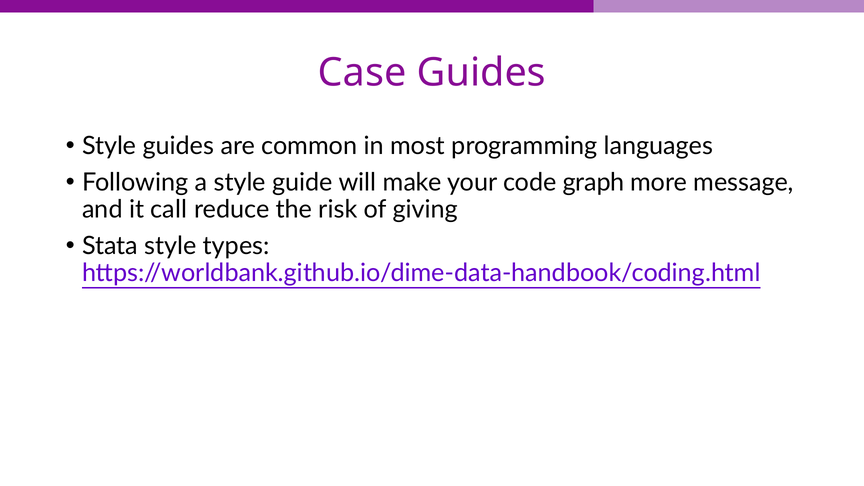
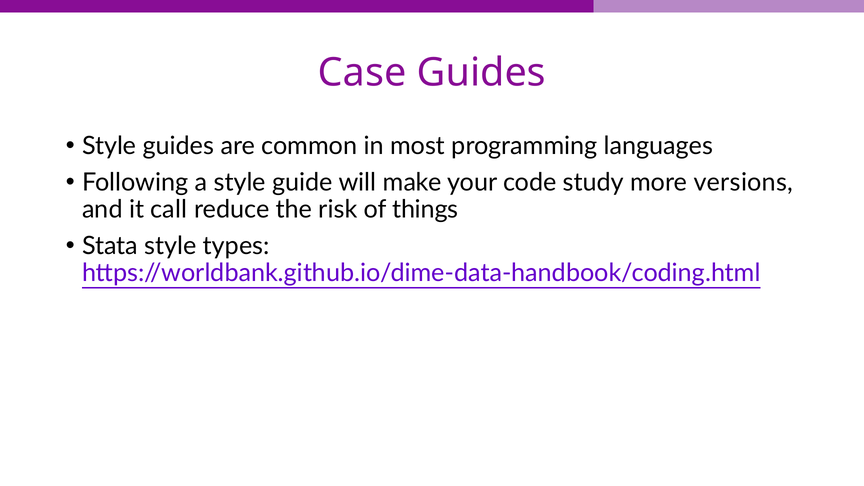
graph: graph -> study
message: message -> versions
giving: giving -> things
